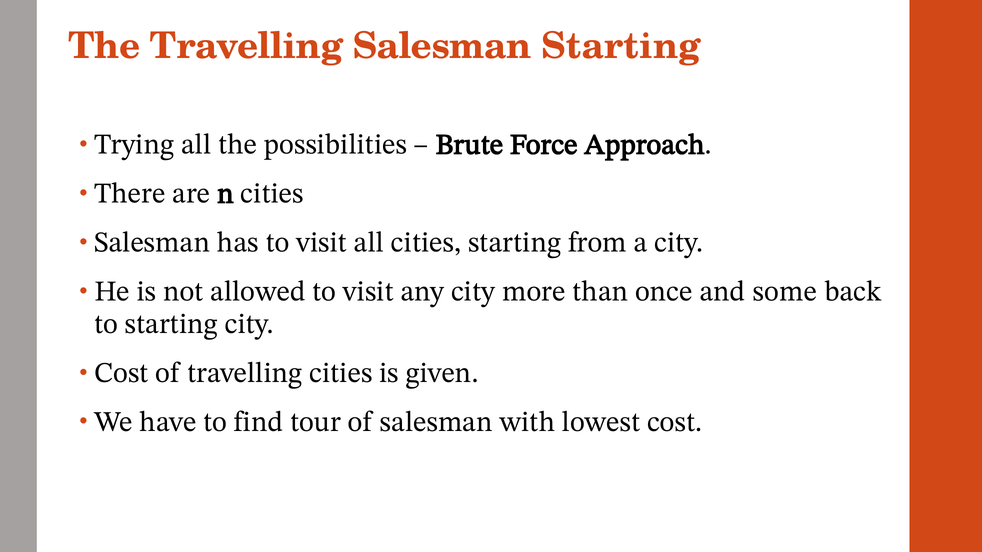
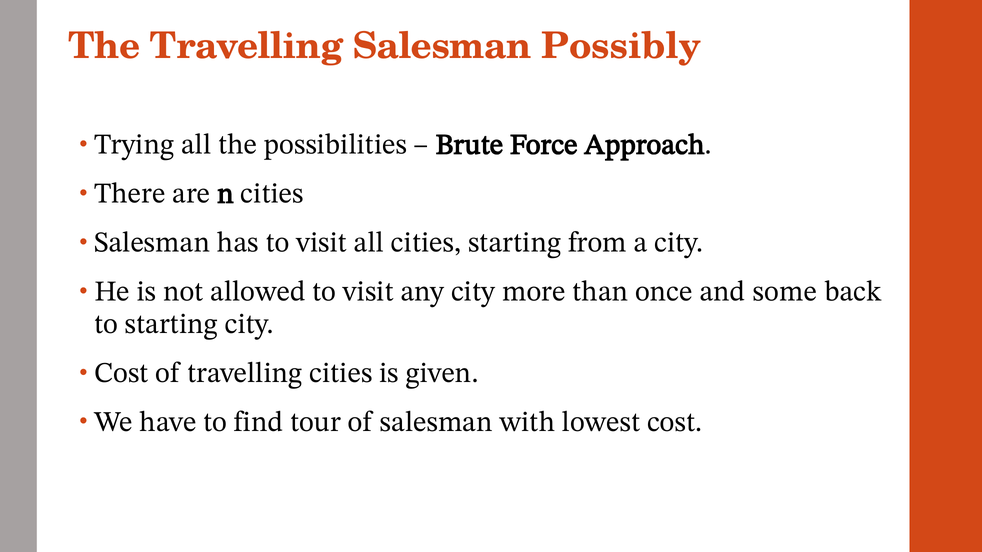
Salesman Starting: Starting -> Possibly
